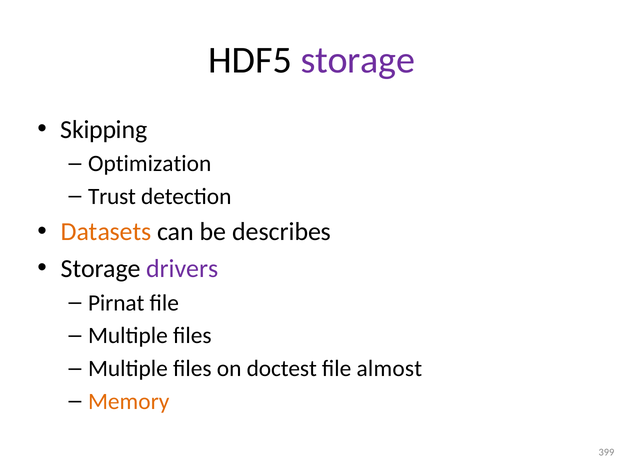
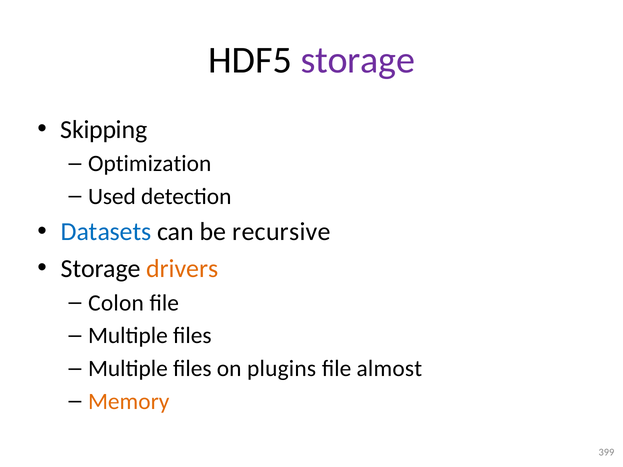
Trust: Trust -> Used
Datasets colour: orange -> blue
describes: describes -> recursive
drivers colour: purple -> orange
Pirnat: Pirnat -> Colon
doctest: doctest -> plugins
